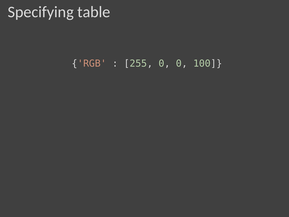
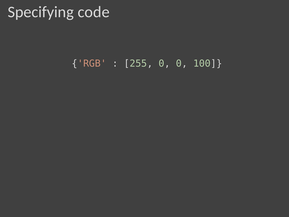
table: table -> code
